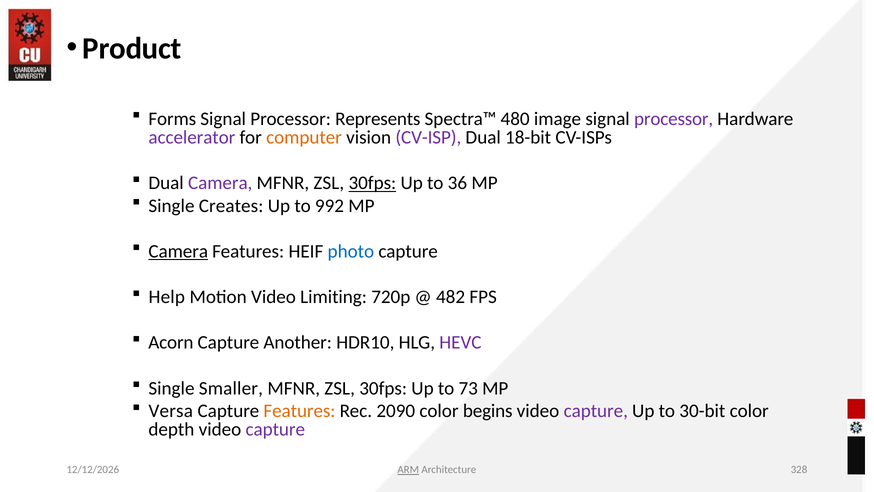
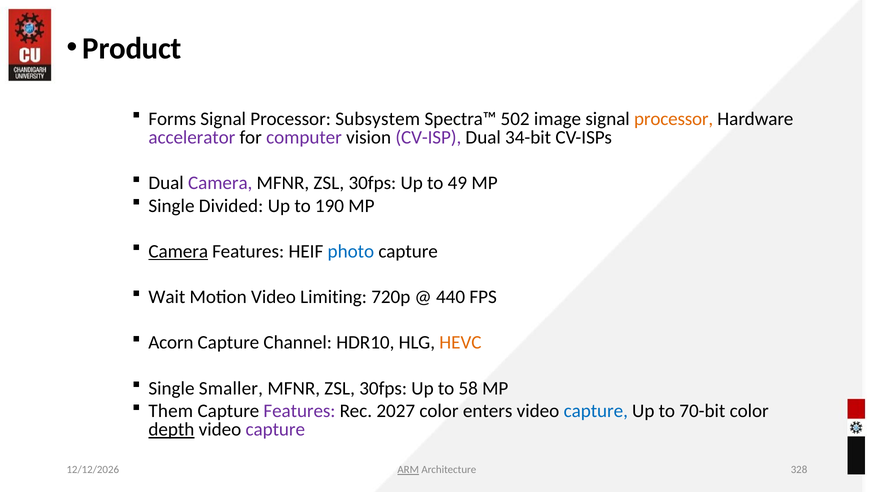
Represents: Represents -> Subsystem
480: 480 -> 502
processor at (674, 119) colour: purple -> orange
computer colour: orange -> purple
18-bit: 18-bit -> 34-bit
30fps at (372, 183) underline: present -> none
36: 36 -> 49
Creates: Creates -> Divided
992: 992 -> 190
Help: Help -> Wait
482: 482 -> 440
Another: Another -> Channel
HEVC colour: purple -> orange
73: 73 -> 58
Versa: Versa -> Them
Features at (299, 411) colour: orange -> purple
2090: 2090 -> 2027
begins: begins -> enters
capture at (596, 411) colour: purple -> blue
30-bit: 30-bit -> 70-bit
depth underline: none -> present
